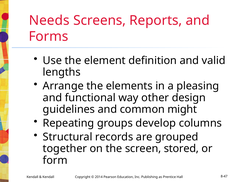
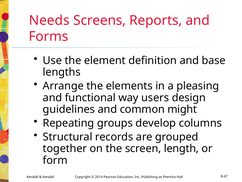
valid: valid -> base
other: other -> users
stored: stored -> length
